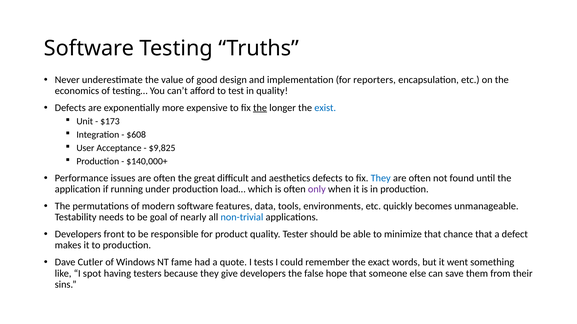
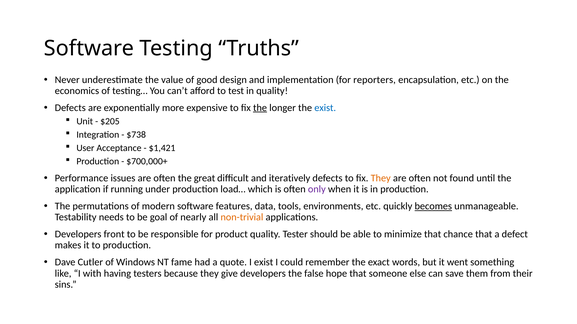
$173: $173 -> $205
$608: $608 -> $738
$9,825: $9,825 -> $1,421
$140,000+: $140,000+ -> $700,000+
aesthetics: aesthetics -> iteratively
They at (381, 178) colour: blue -> orange
becomes underline: none -> present
non-trivial colour: blue -> orange
I tests: tests -> exist
spot: spot -> with
